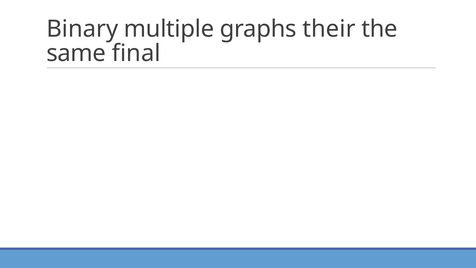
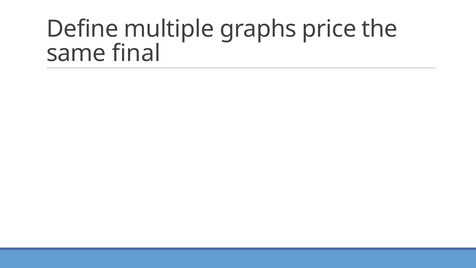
Binary: Binary -> Define
their: their -> price
